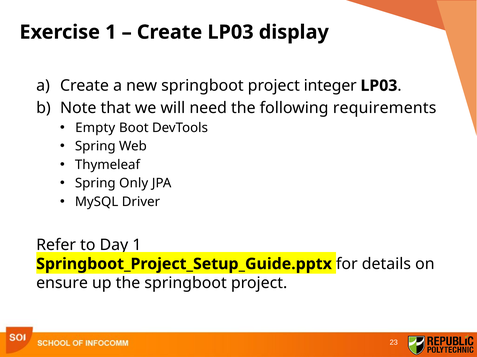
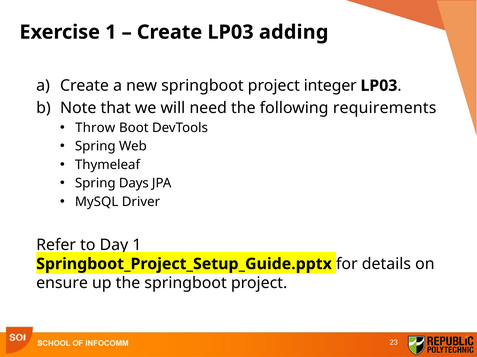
display: display -> adding
Empty: Empty -> Throw
Only: Only -> Days
